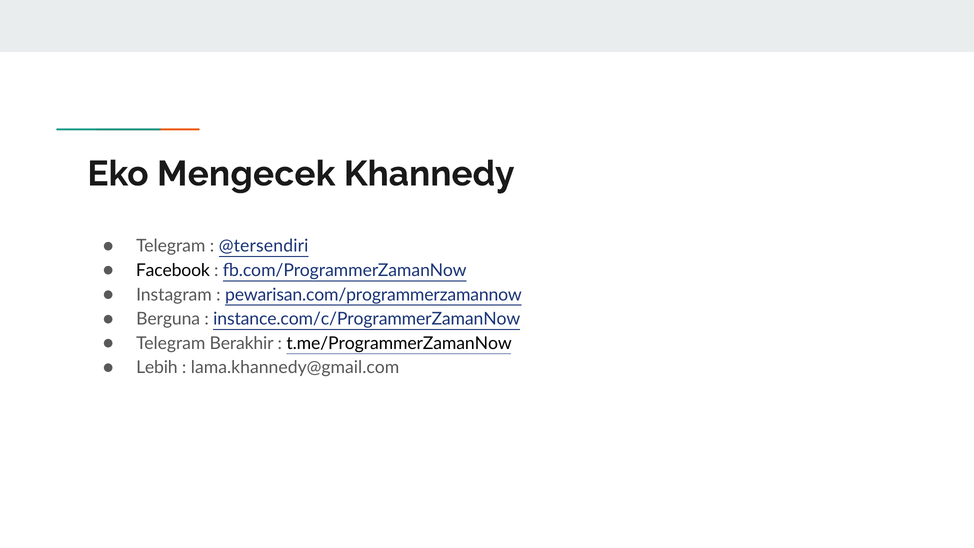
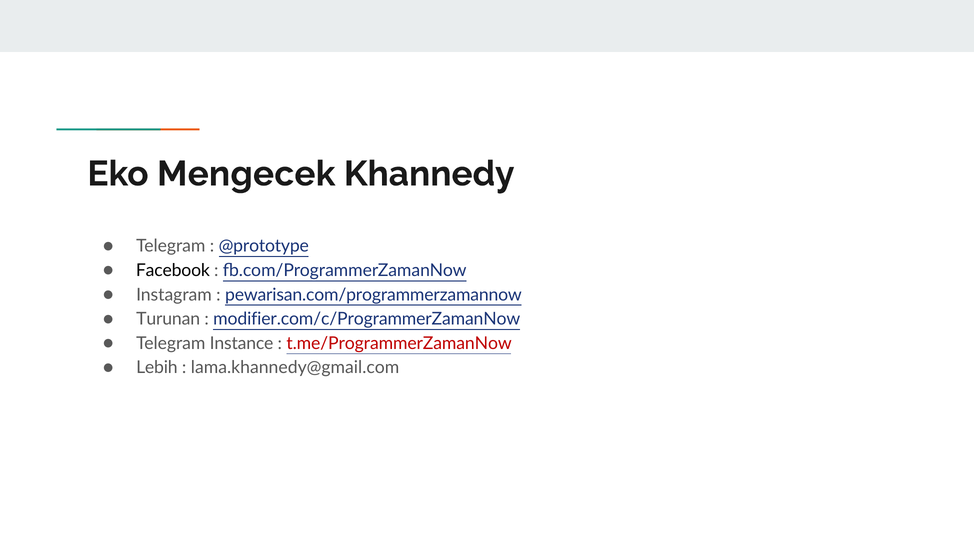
@tersendiri: @tersendiri -> @prototype
Berguna: Berguna -> Turunan
instance.com/c/ProgrammerZamanNow: instance.com/c/ProgrammerZamanNow -> modifier.com/c/ProgrammerZamanNow
Berakhir: Berakhir -> Instance
t.me/ProgrammerZamanNow colour: black -> red
